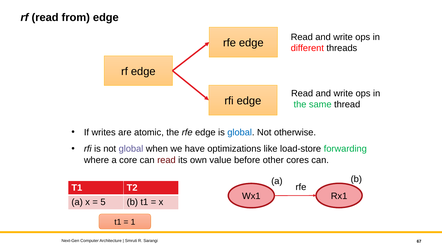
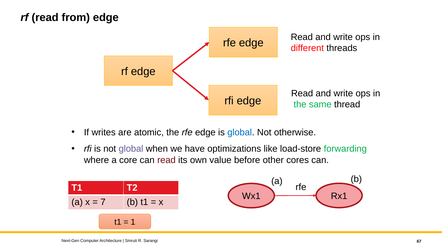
5: 5 -> 7
